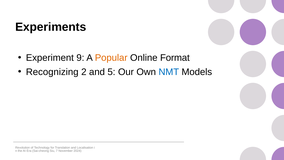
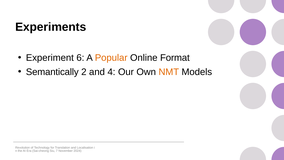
9: 9 -> 6
Recognizing: Recognizing -> Semantically
5: 5 -> 4
NMT colour: blue -> orange
